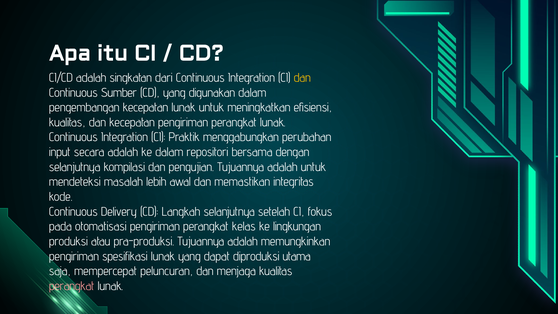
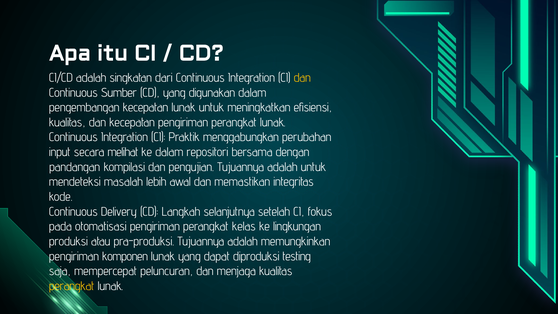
secara adalah: adalah -> melihat
selanjutnya at (75, 167): selanjutnya -> pandangan
spesifikasi: spesifikasi -> komponen
utama: utama -> testing
perangkat at (72, 286) colour: pink -> yellow
